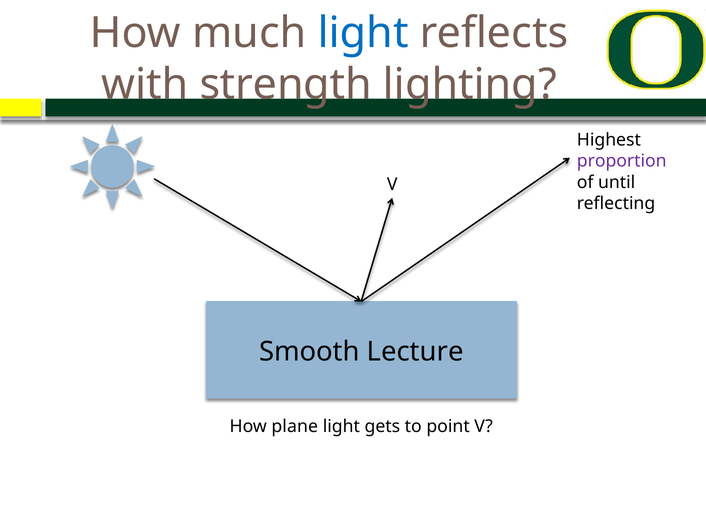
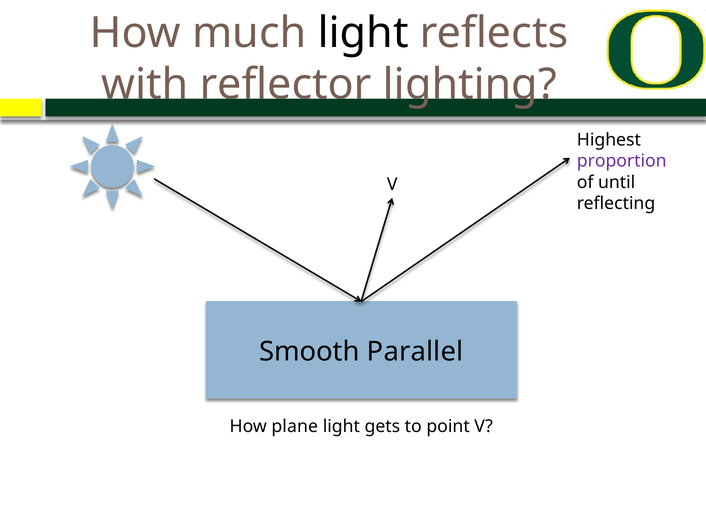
light at (363, 33) colour: blue -> black
strength: strength -> reflector
Lecture: Lecture -> Parallel
